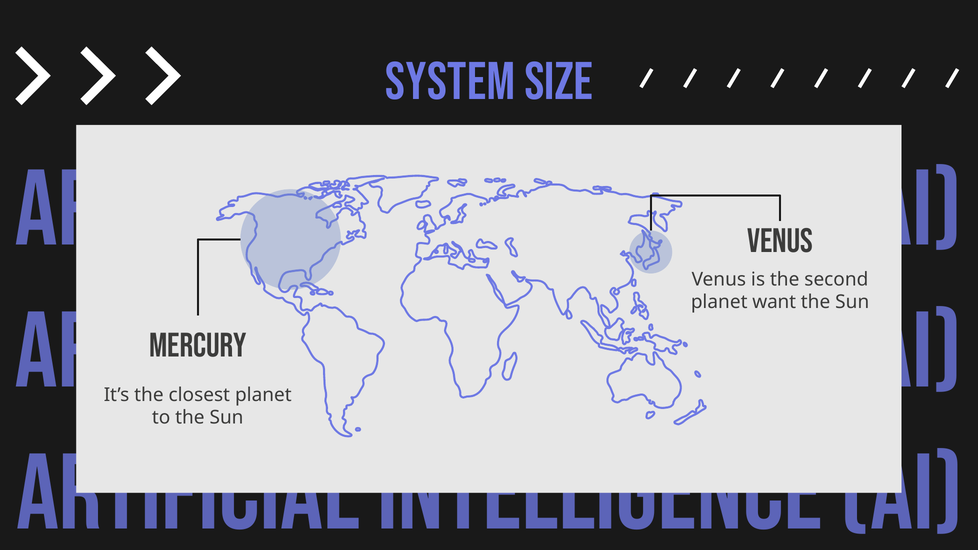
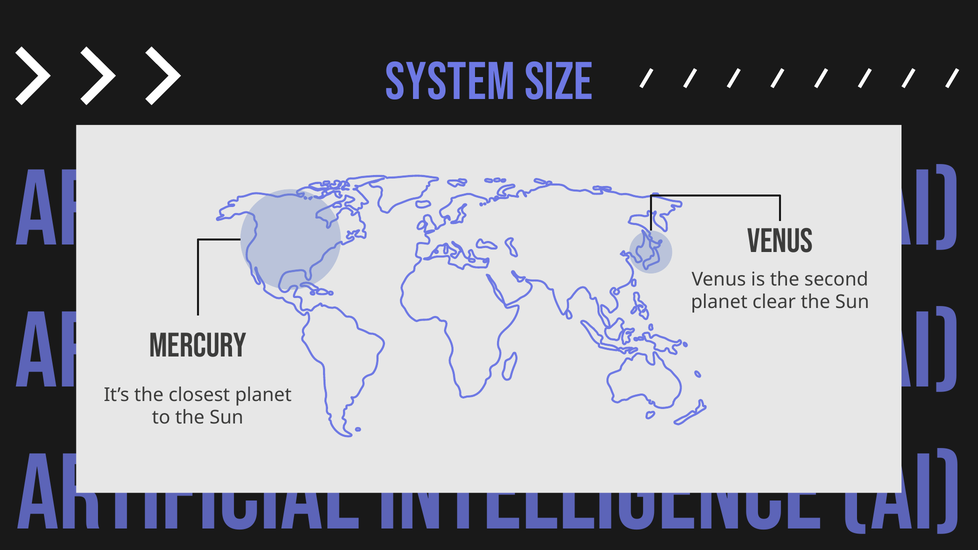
want: want -> clear
